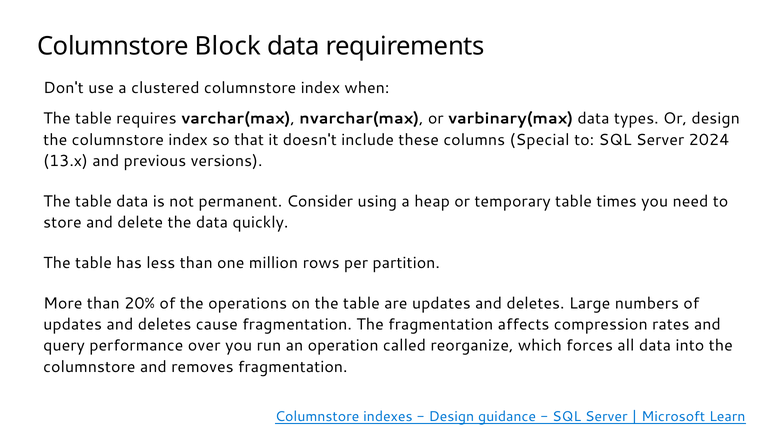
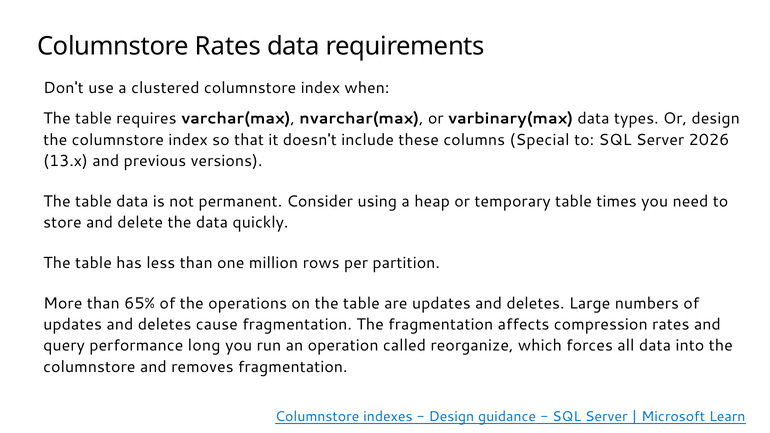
Columnstore Block: Block -> Rates
2024: 2024 -> 2026
20%: 20% -> 65%
over: over -> long
